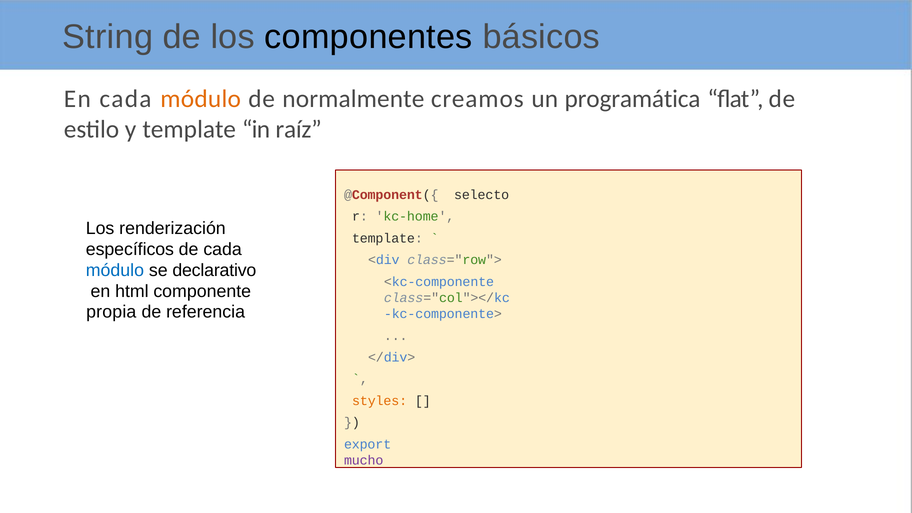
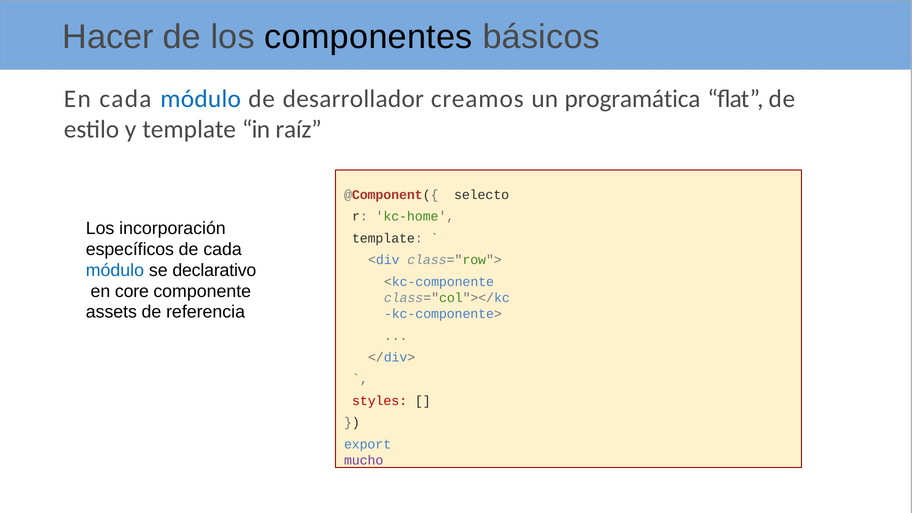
String: String -> Hacer
módulo at (201, 99) colour: orange -> blue
normalmente: normalmente -> desarrollador
renderización: renderización -> incorporación
html: html -> core
propia: propia -> assets
styles colour: orange -> red
